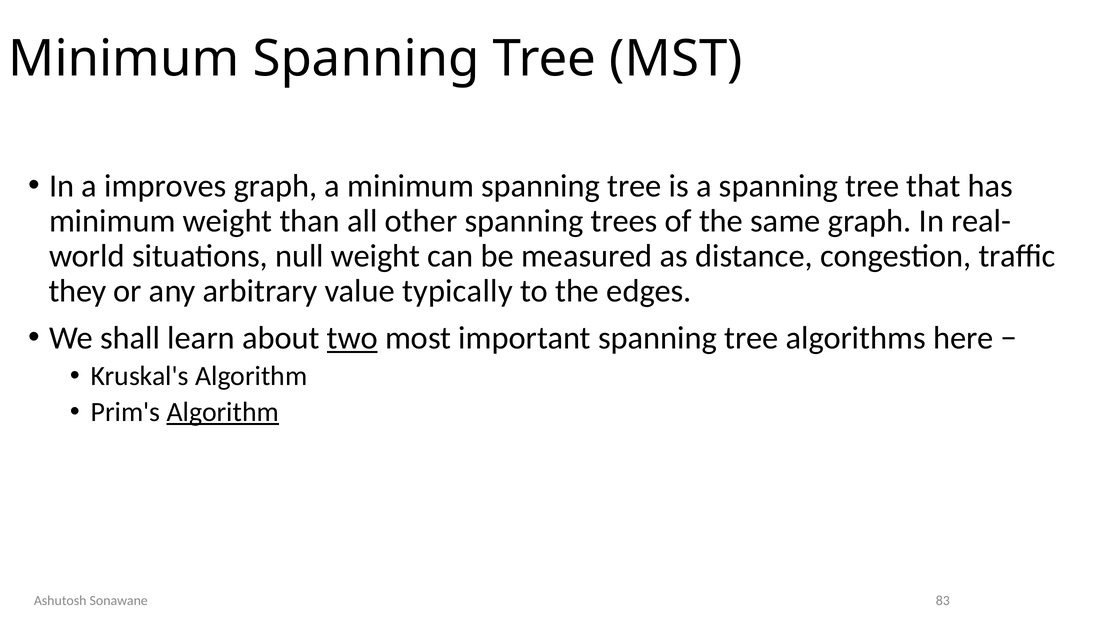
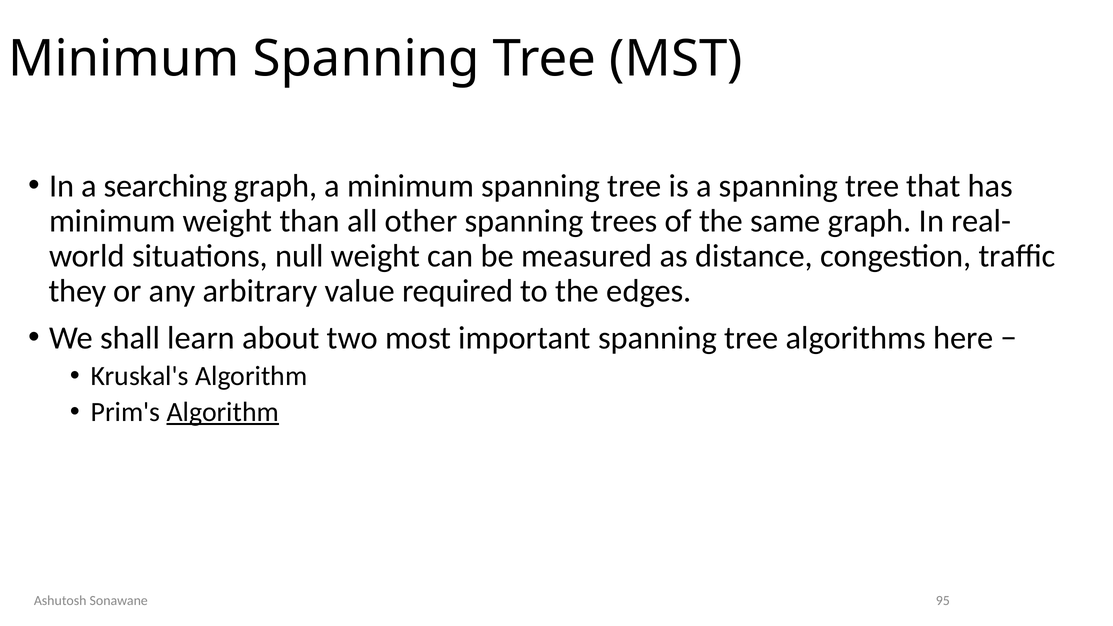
improves: improves -> searching
typically: typically -> required
two underline: present -> none
83: 83 -> 95
